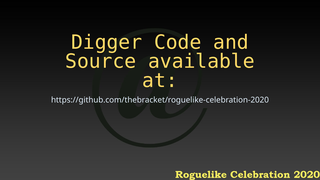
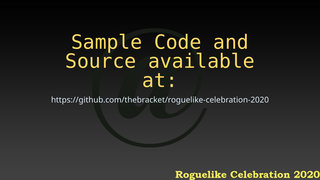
Digger: Digger -> Sample
